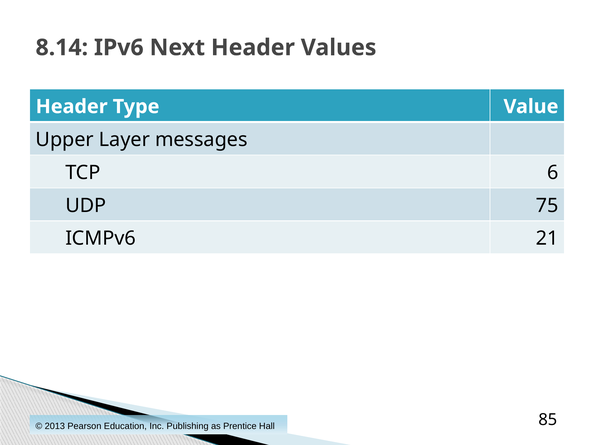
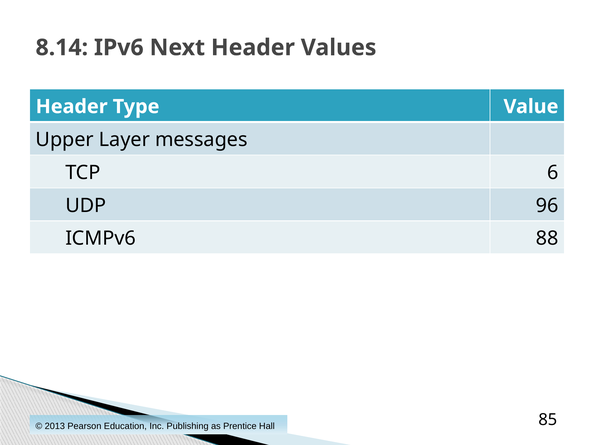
75: 75 -> 96
21: 21 -> 88
